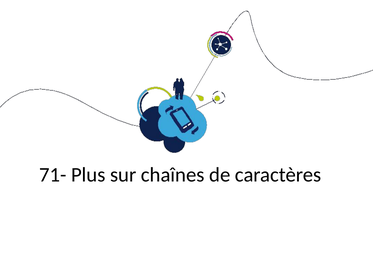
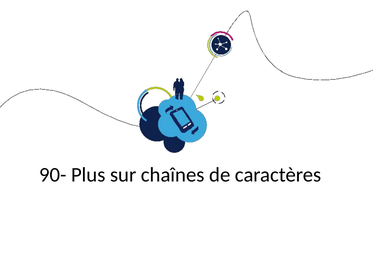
71-: 71- -> 90-
